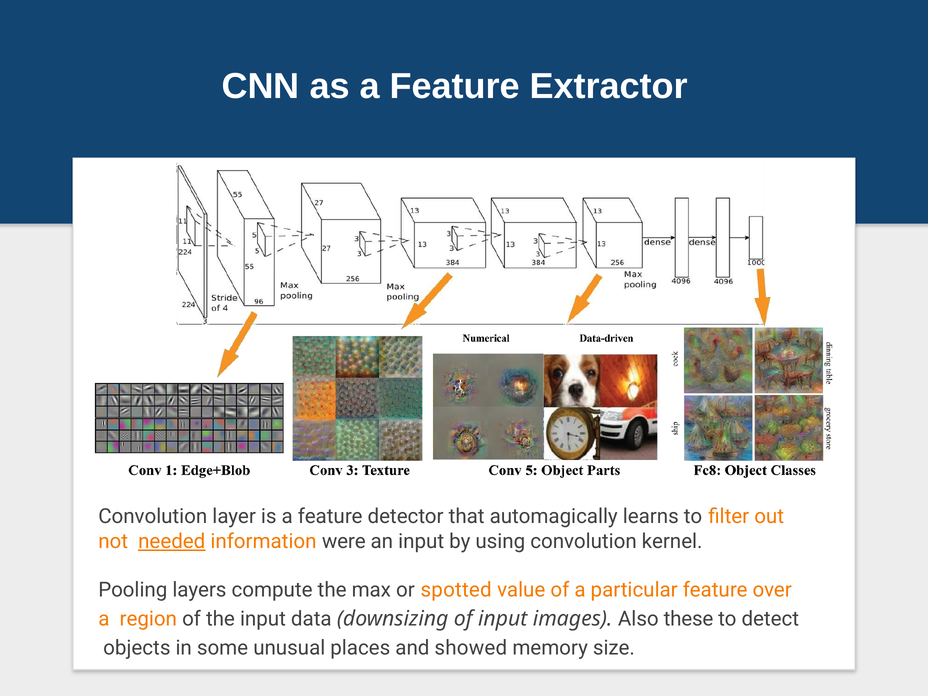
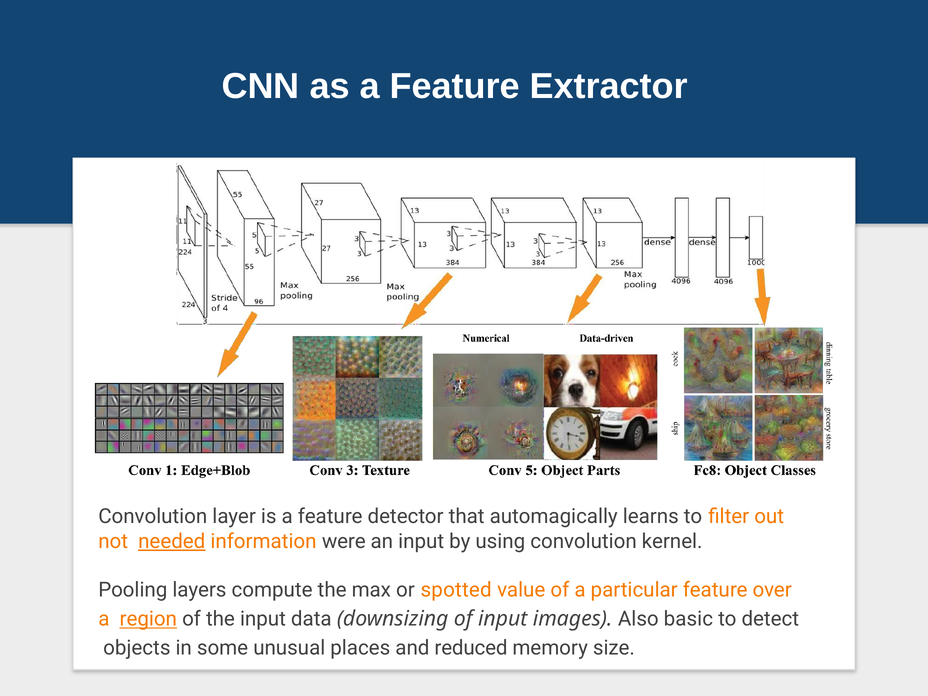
region underline: none -> present
these: these -> basic
showed: showed -> reduced
